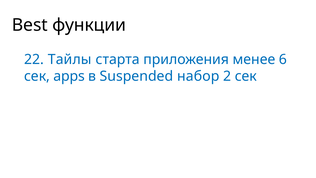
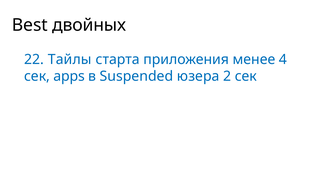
функции: функции -> двойных
6: 6 -> 4
набор: набор -> юзера
